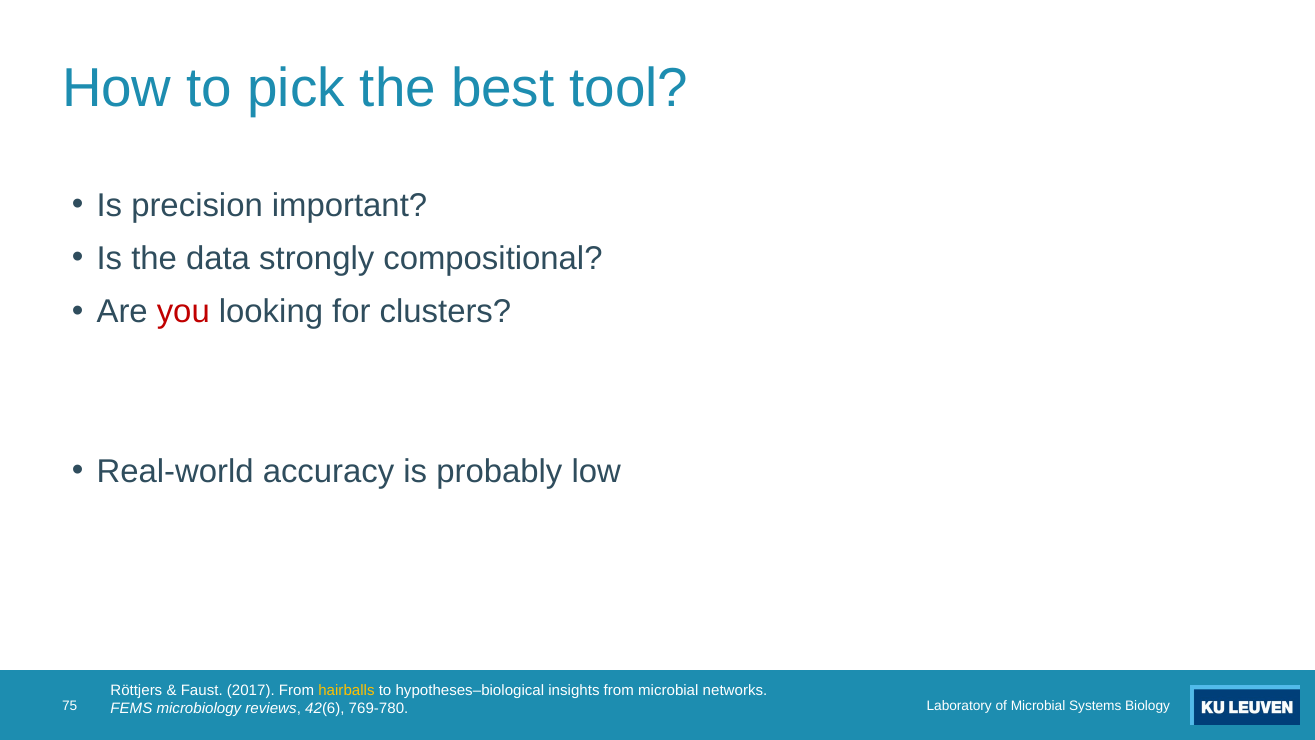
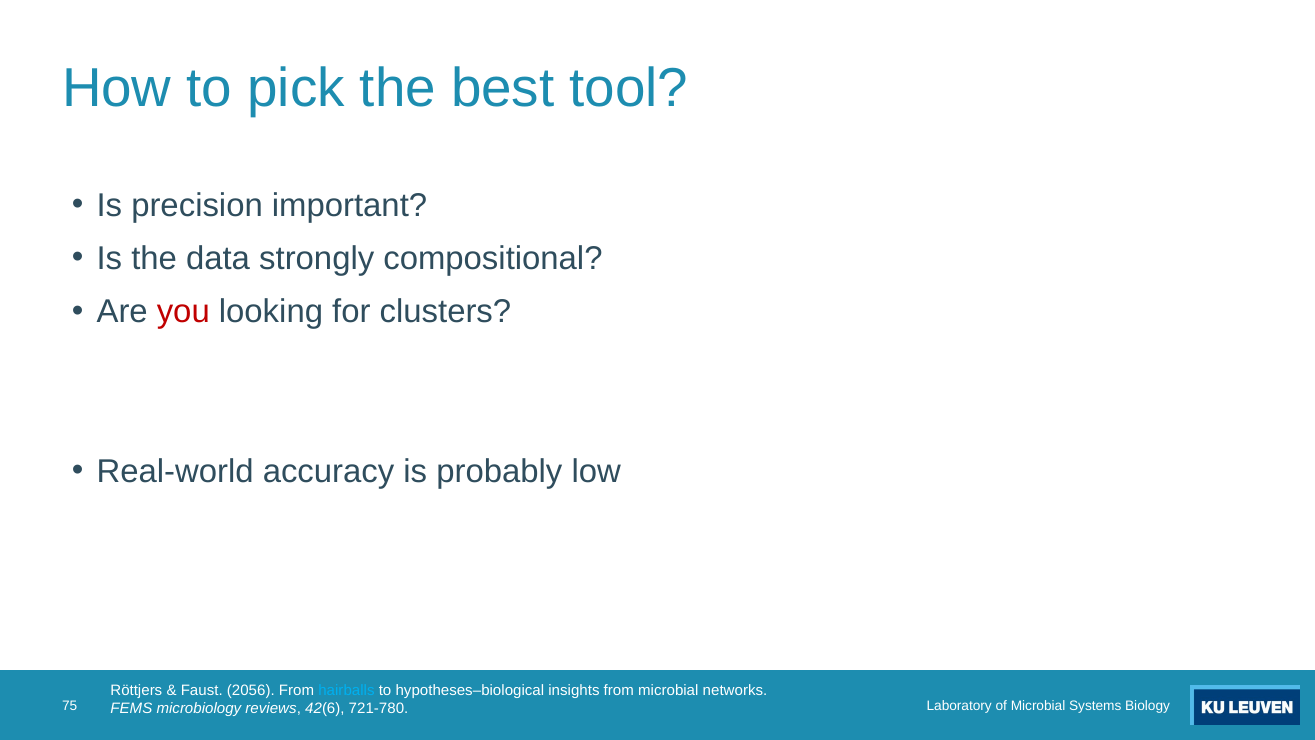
2017: 2017 -> 2056
hairballs colour: yellow -> light blue
769-780: 769-780 -> 721-780
